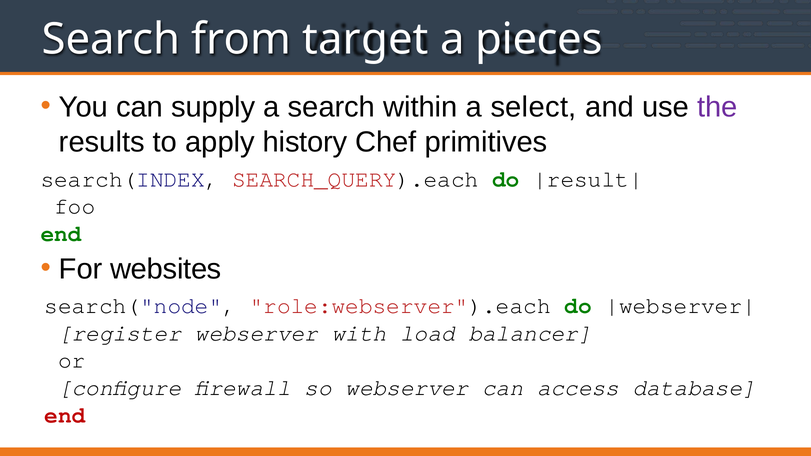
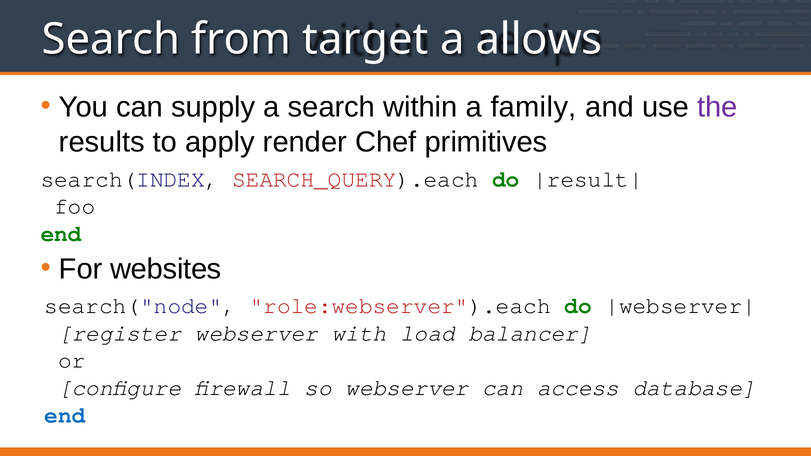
pieces: pieces -> allows
select: select -> family
history: history -> render
end at (65, 415) colour: red -> blue
